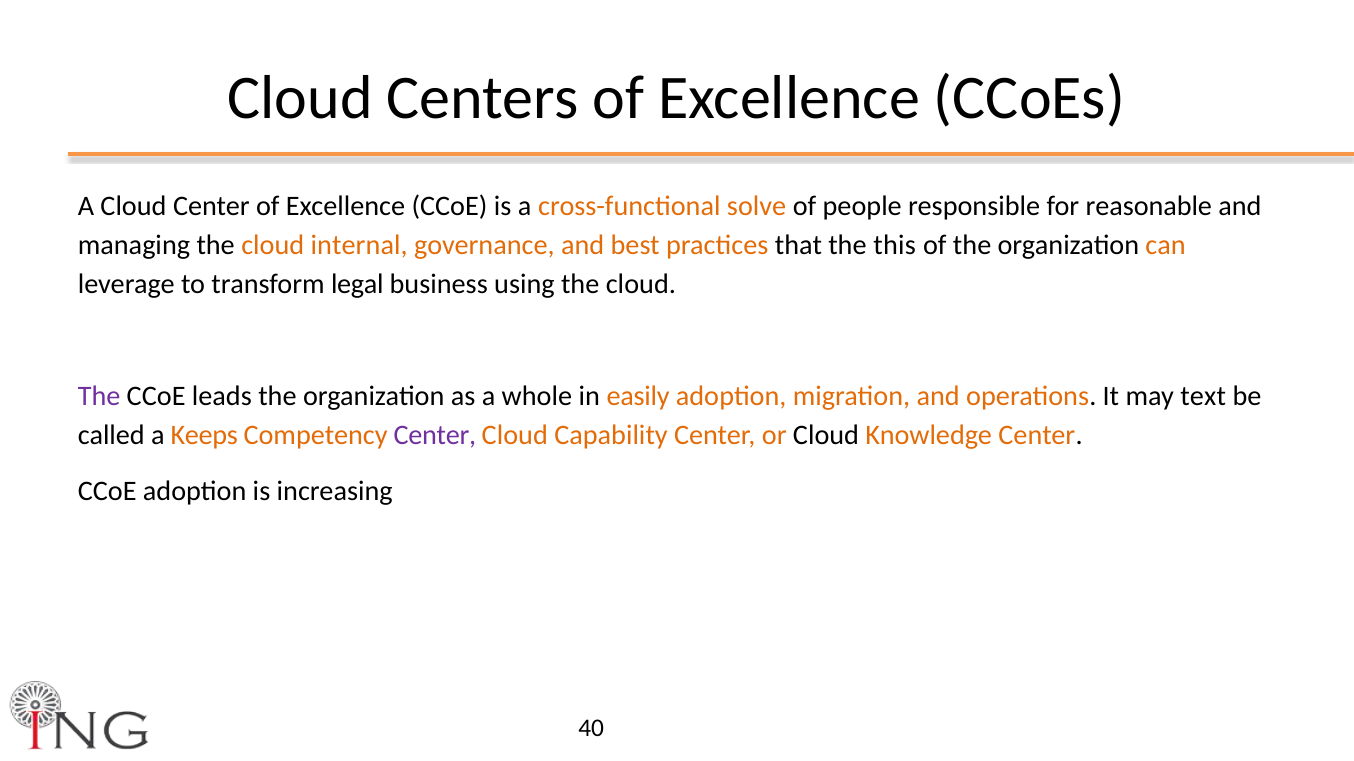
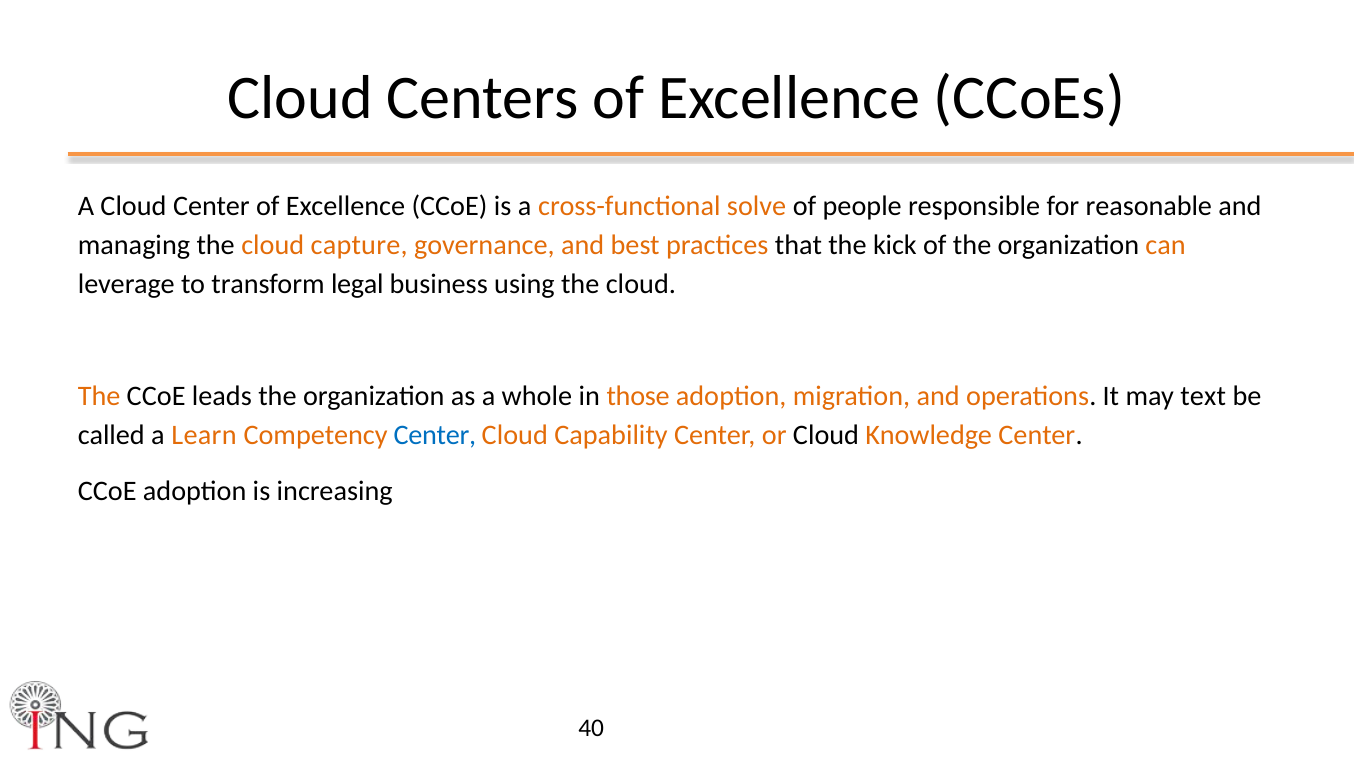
internal: internal -> capture
this: this -> kick
The at (99, 396) colour: purple -> orange
easily: easily -> those
Keeps: Keeps -> Learn
Center at (435, 435) colour: purple -> blue
